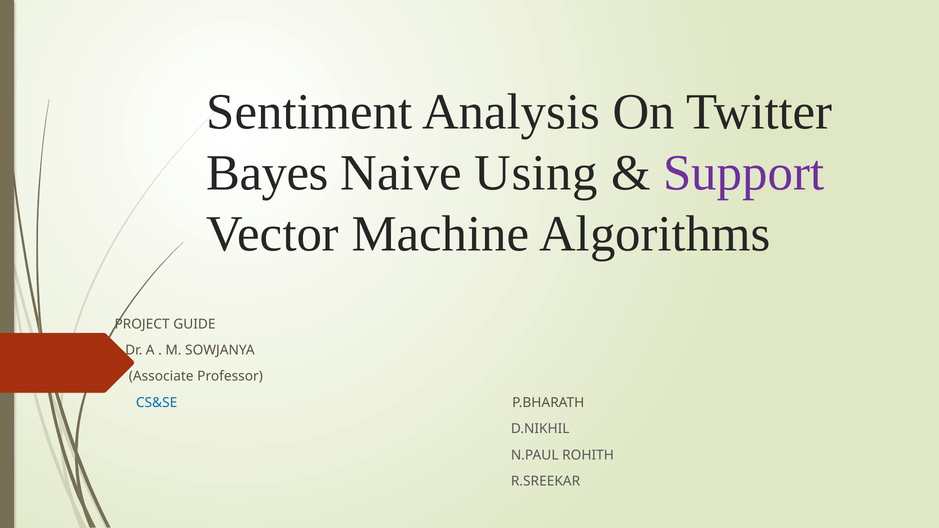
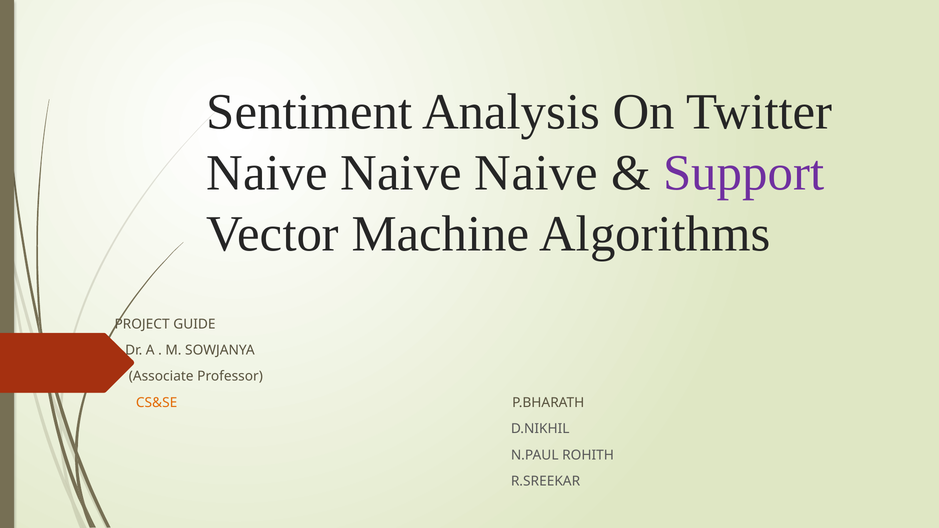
Bayes at (267, 173): Bayes -> Naive
Using at (536, 173): Using -> Naive
CS&SE colour: blue -> orange
